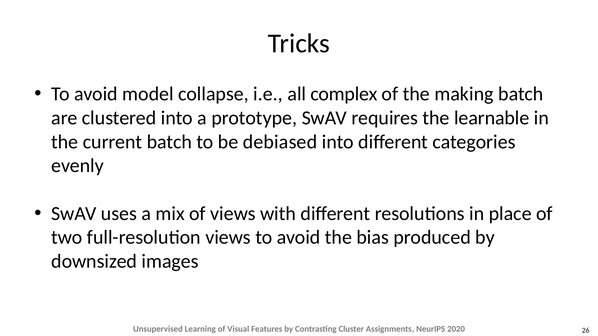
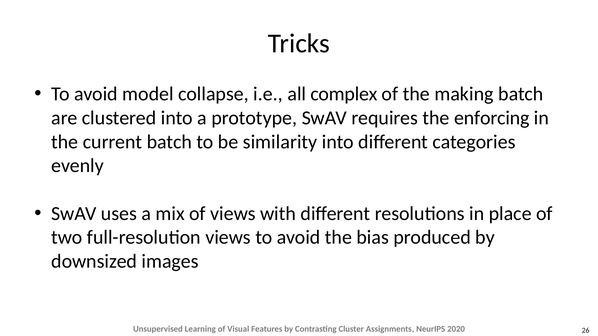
learnable: learnable -> enforcing
debiased: debiased -> similarity
